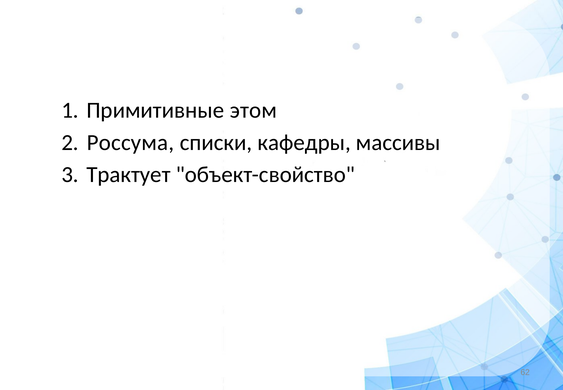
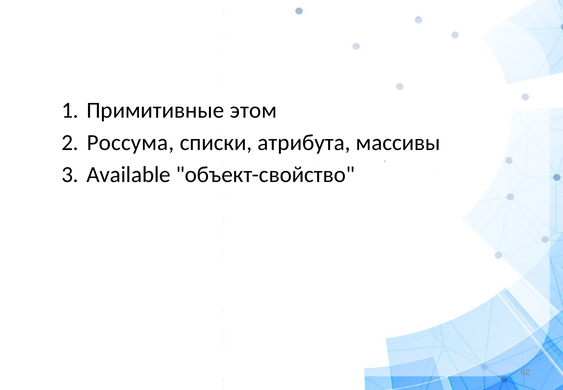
кафедры: кафедры -> атрибута
Трактует: Трактует -> Available
